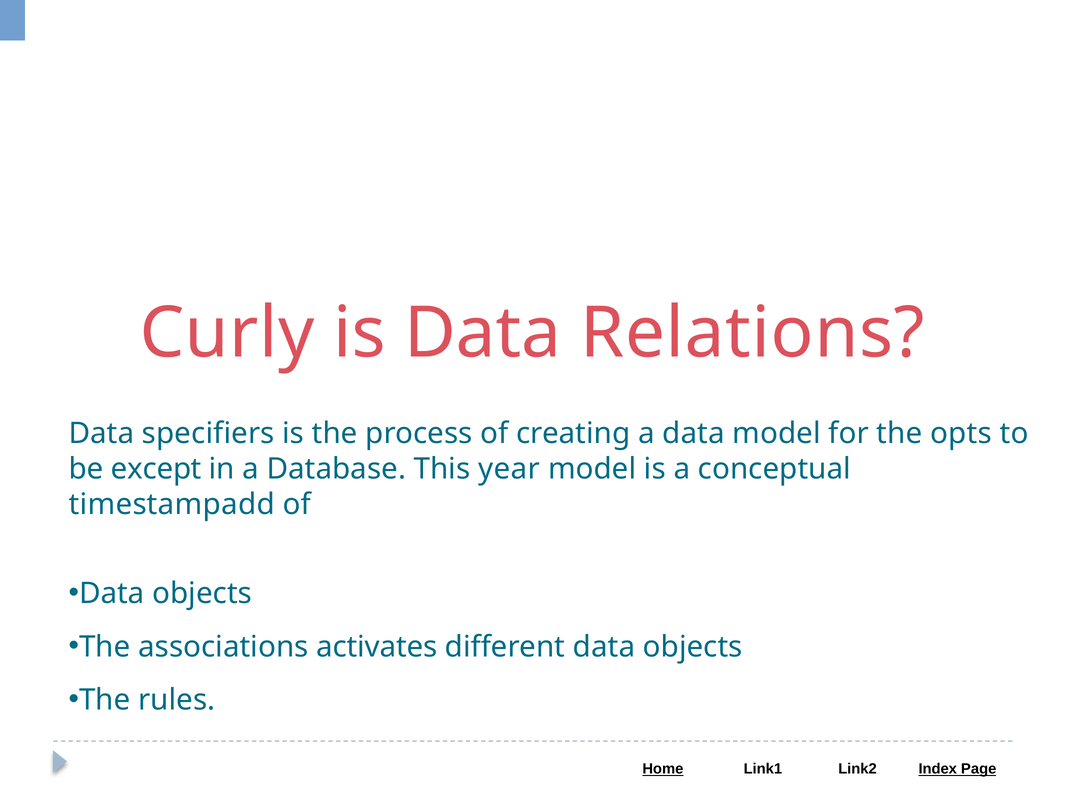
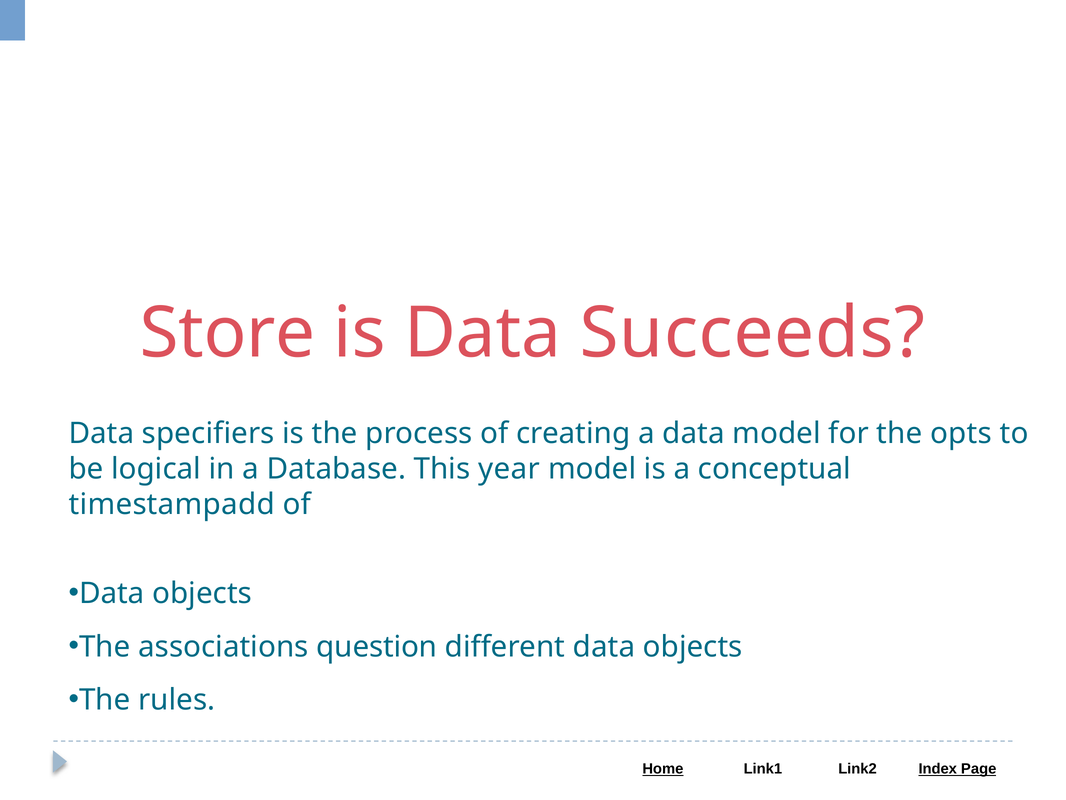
Curly: Curly -> Store
Relations: Relations -> Succeeds
except: except -> logical
activates: activates -> question
